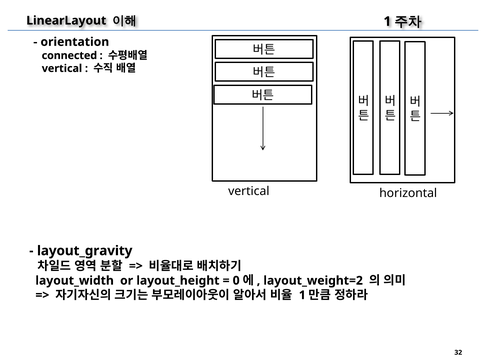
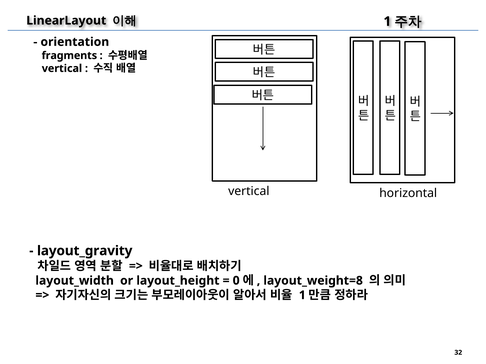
connected: connected -> fragments
layout_weight=2: layout_weight=2 -> layout_weight=8
